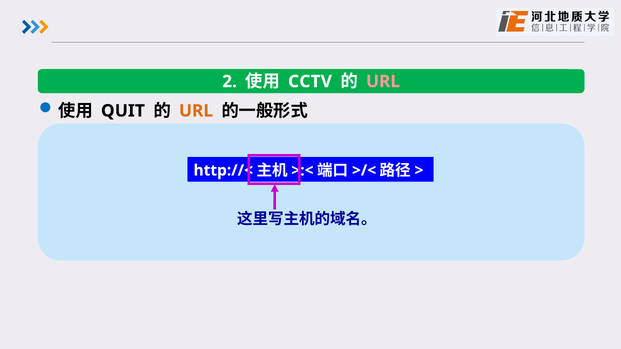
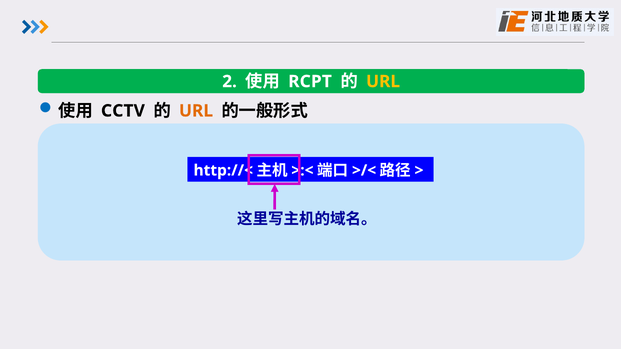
CCTV: CCTV -> RCPT
URL at (383, 82) colour: pink -> yellow
QUIT: QUIT -> CCTV
